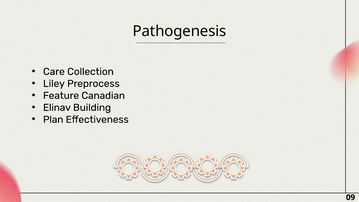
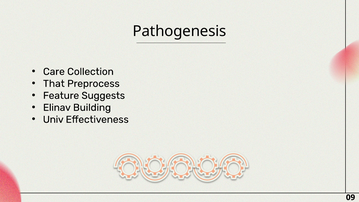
Liley: Liley -> That
Canadian: Canadian -> Suggests
Plan: Plan -> Univ
